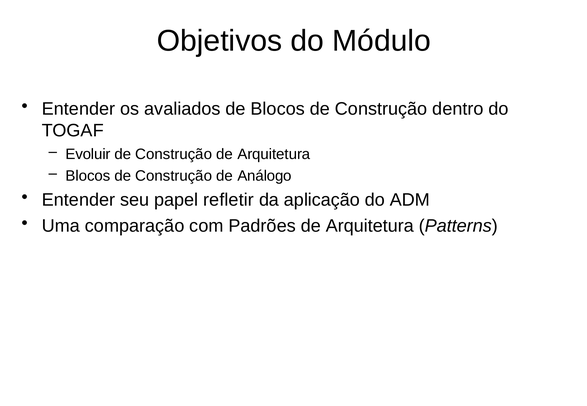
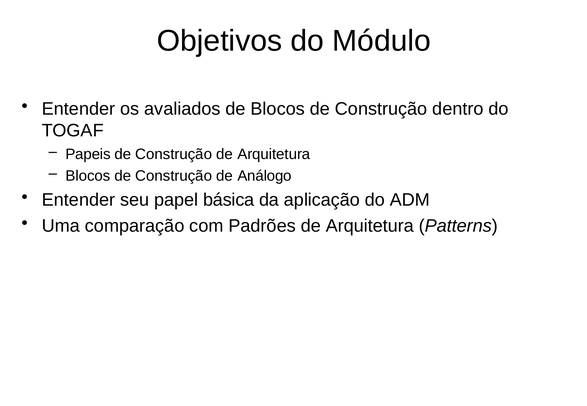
Evoluir: Evoluir -> Papeis
refletir: refletir -> básica
